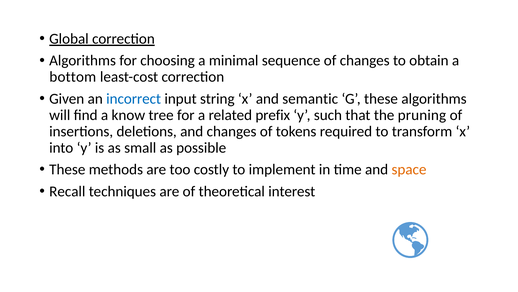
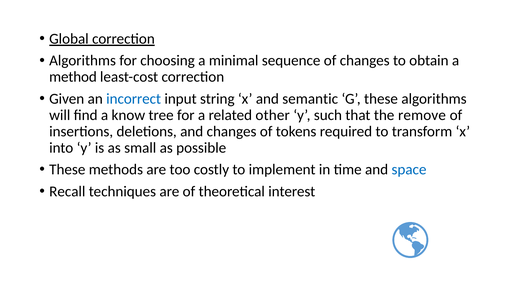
bottom: bottom -> method
prefix: prefix -> other
pruning: pruning -> remove
space colour: orange -> blue
